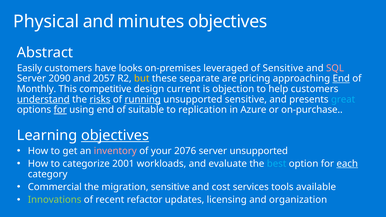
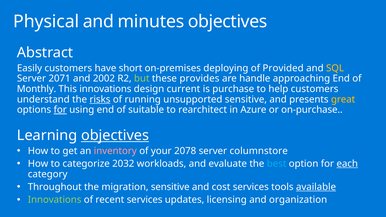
looks: looks -> short
leveraged: leveraged -> deploying
of Sensitive: Sensitive -> Provided
SQL colour: pink -> yellow
2090: 2090 -> 2071
2057: 2057 -> 2002
but colour: yellow -> light green
separate: separate -> provides
pricing: pricing -> handle
End at (341, 79) underline: present -> none
This competitive: competitive -> innovations
objection: objection -> purchase
understand underline: present -> none
running underline: present -> none
great colour: light blue -> yellow
replication: replication -> rearchitect
2076: 2076 -> 2078
server unsupported: unsupported -> columnstore
2001: 2001 -> 2032
Commercial: Commercial -> Throughout
available underline: none -> present
recent refactor: refactor -> services
